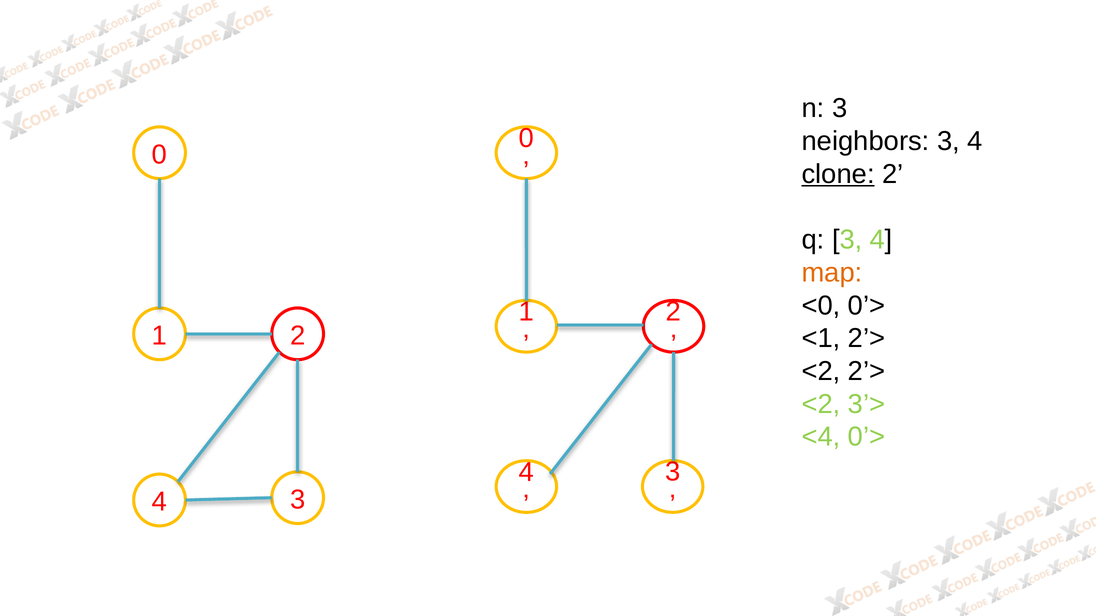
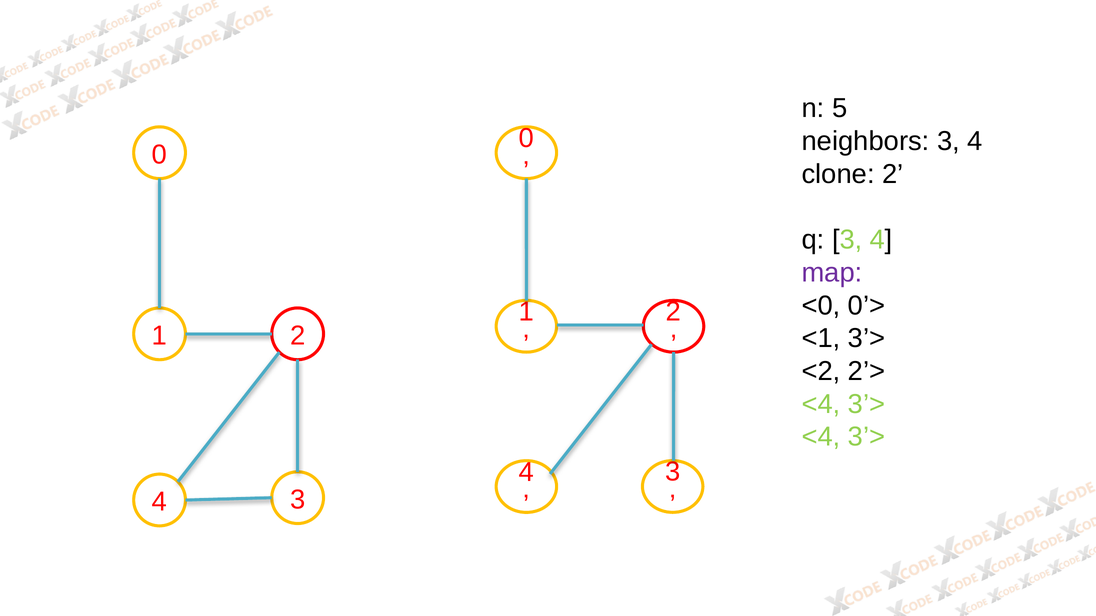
n 3: 3 -> 5
clone underline: present -> none
map colour: orange -> purple
<1 2’>: 2’> -> 3’>
<2 at (821, 404): <2 -> <4
0’> at (866, 437): 0’> -> 3’>
